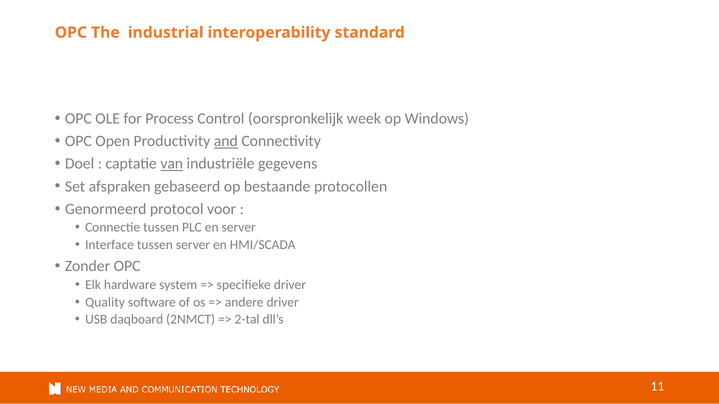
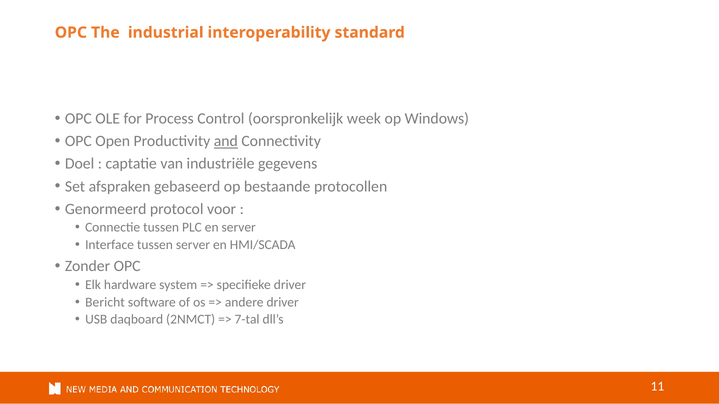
van underline: present -> none
Quality: Quality -> Bericht
2-tal: 2-tal -> 7-tal
